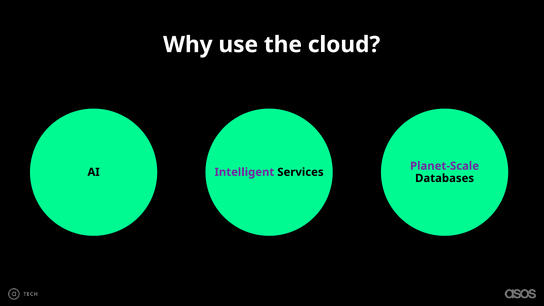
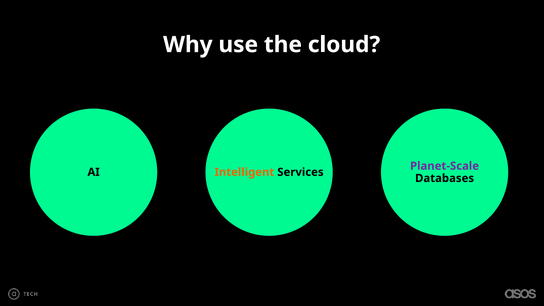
Intelligent colour: purple -> orange
